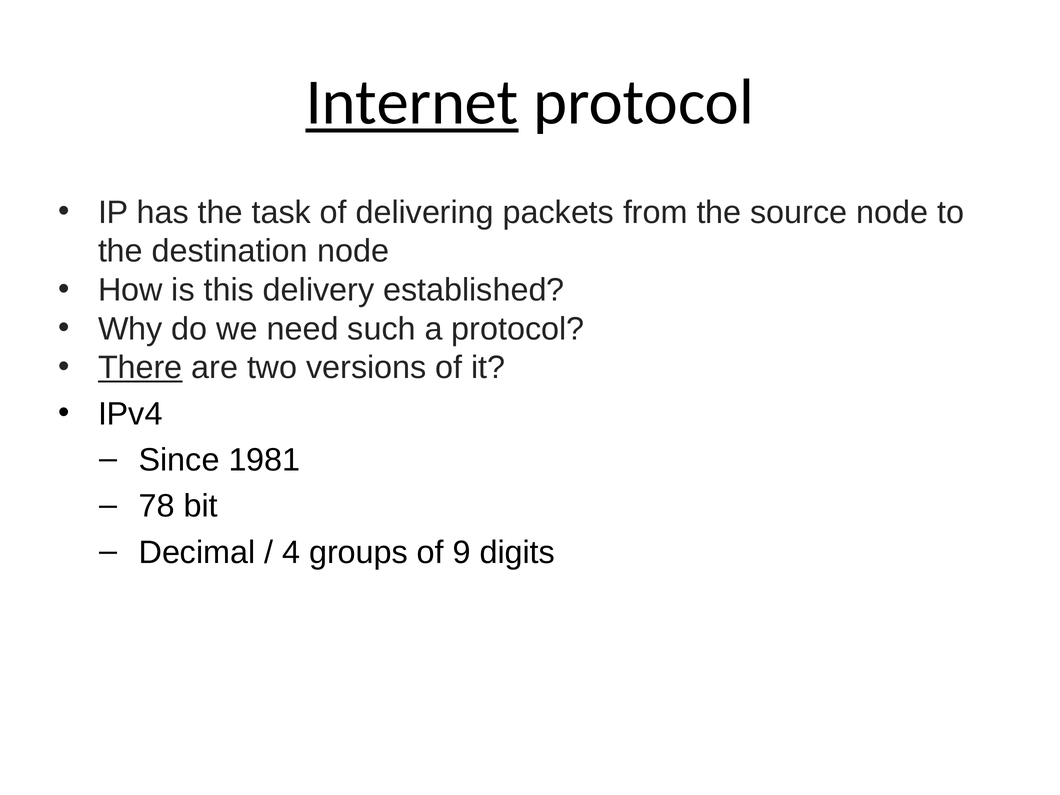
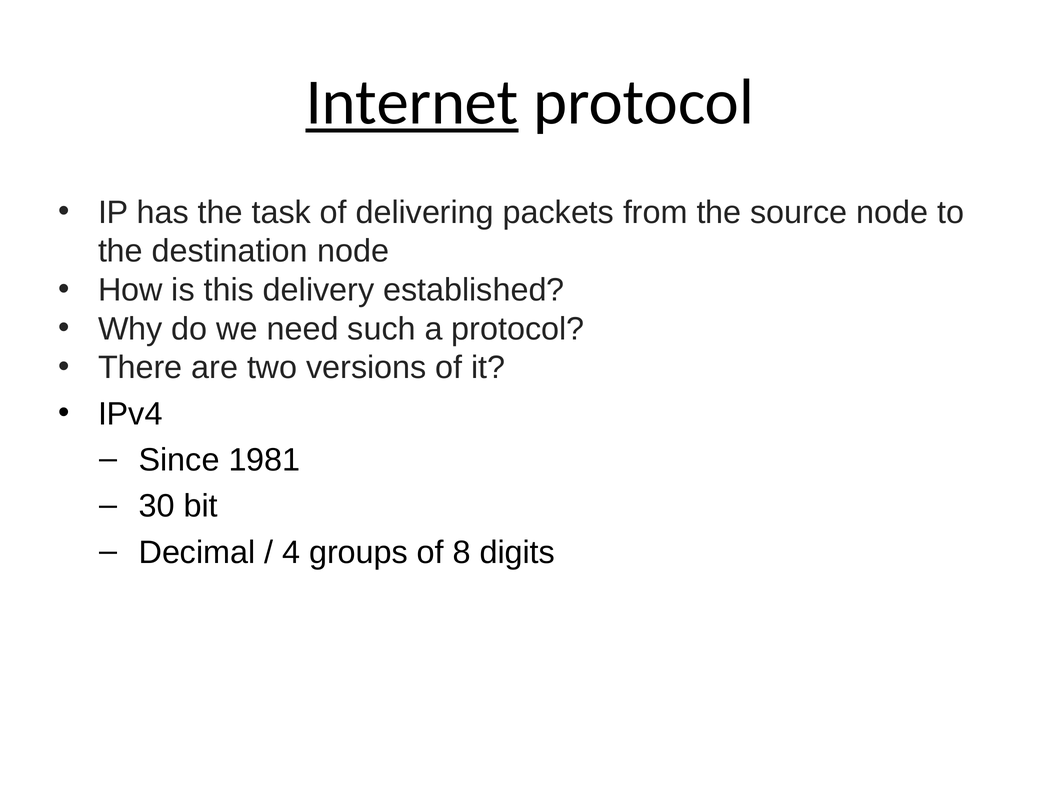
There underline: present -> none
78: 78 -> 30
9: 9 -> 8
